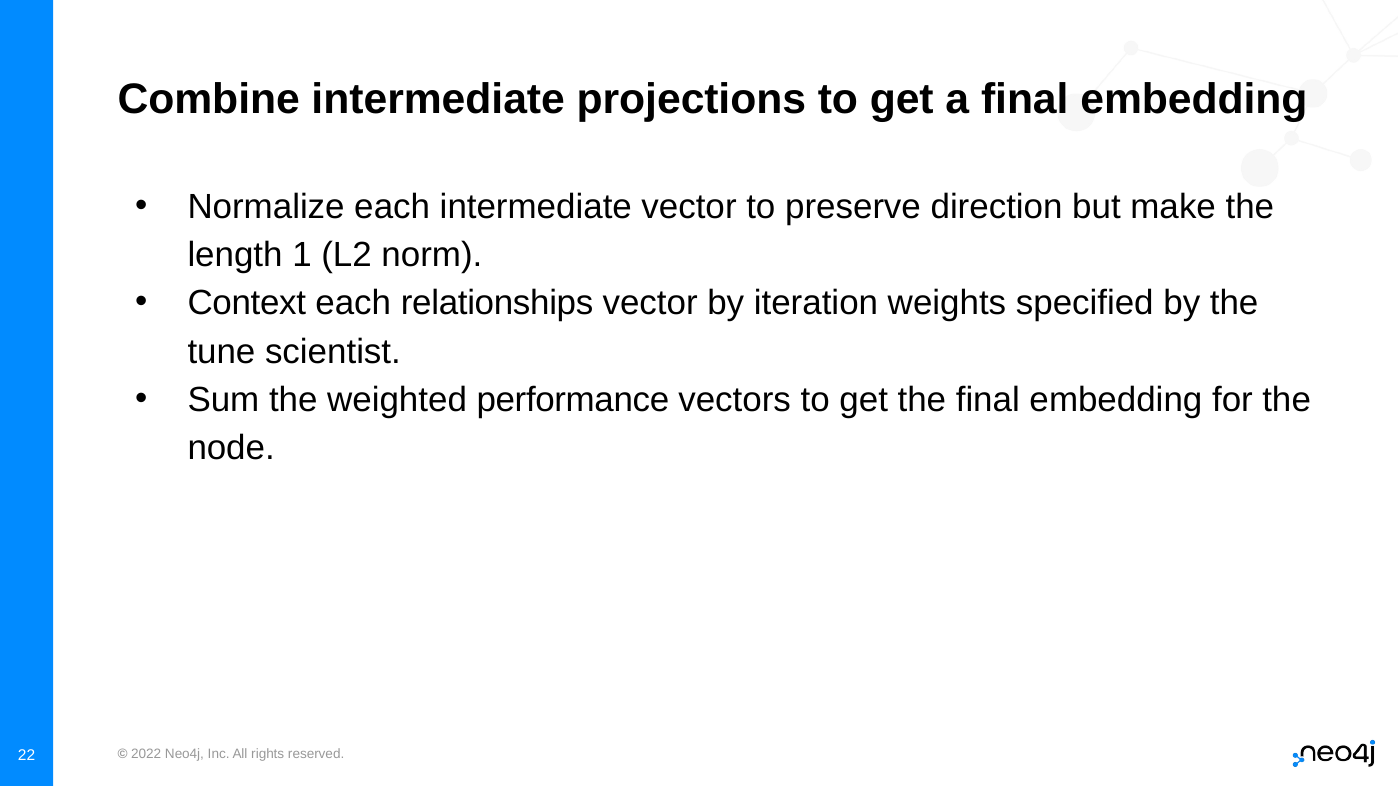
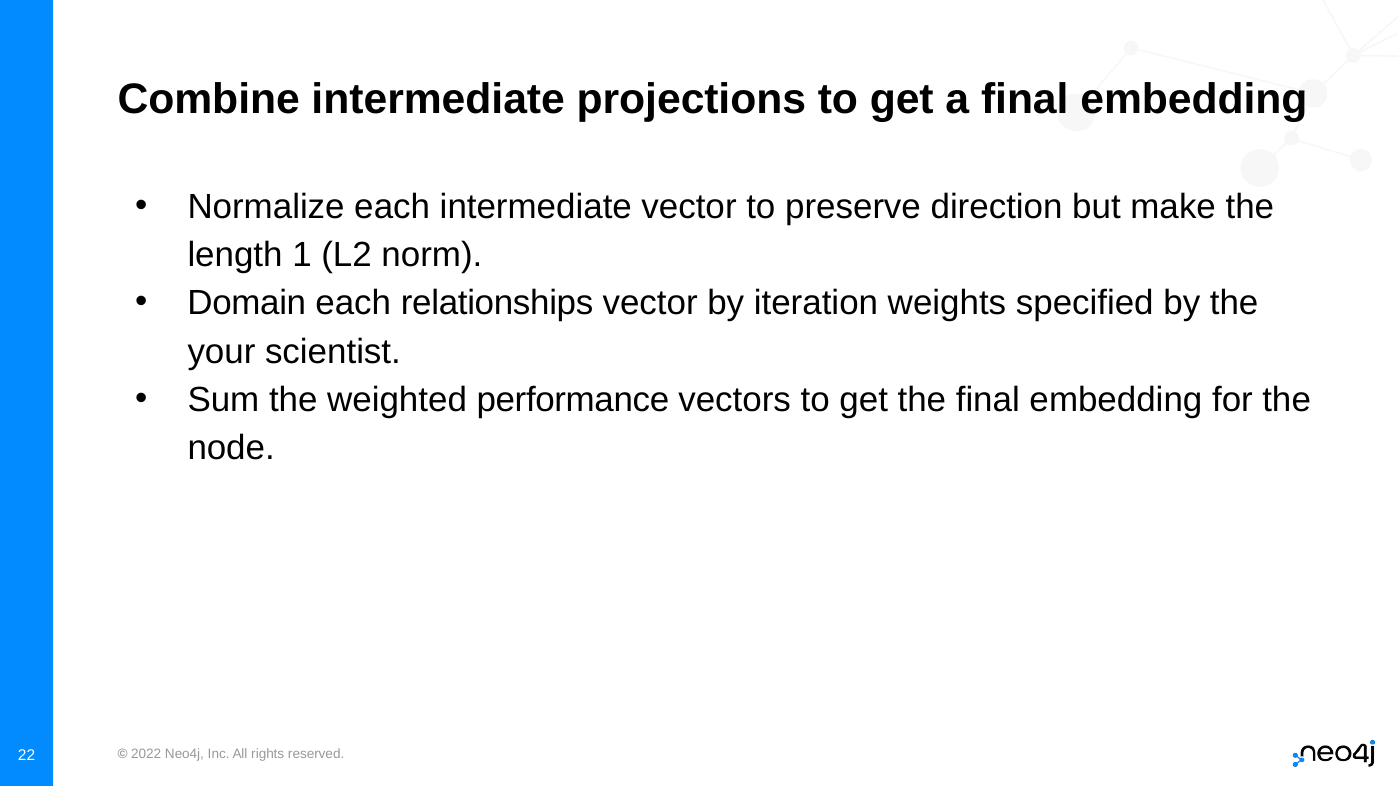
Context: Context -> Domain
tune: tune -> your
